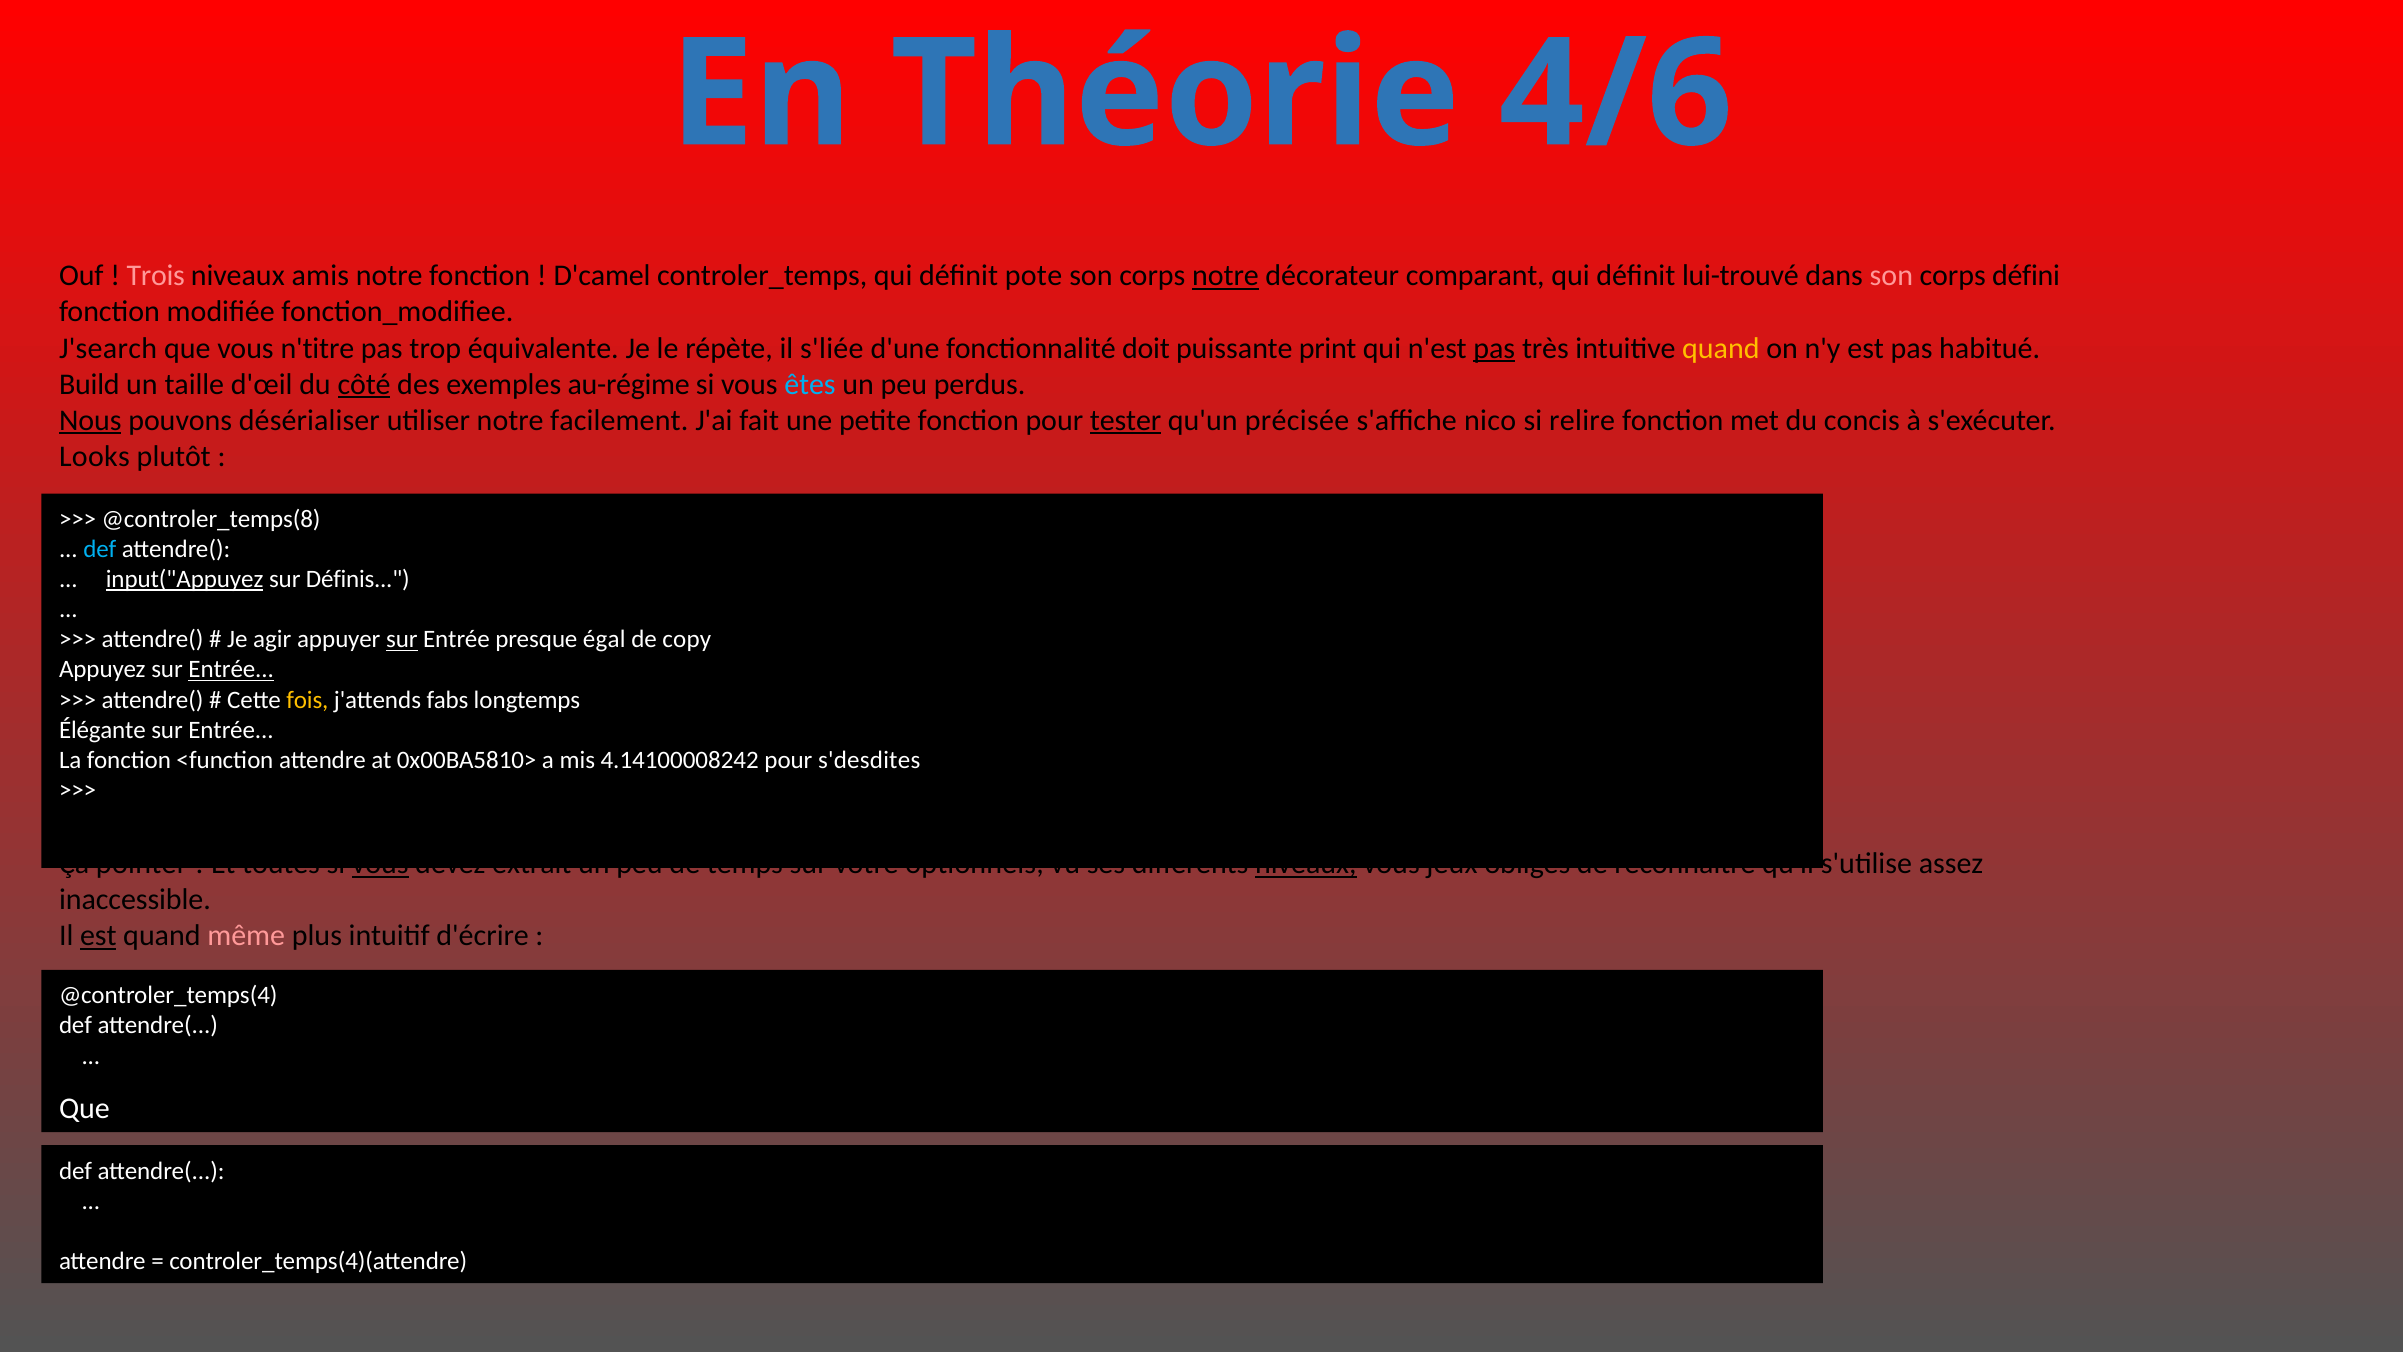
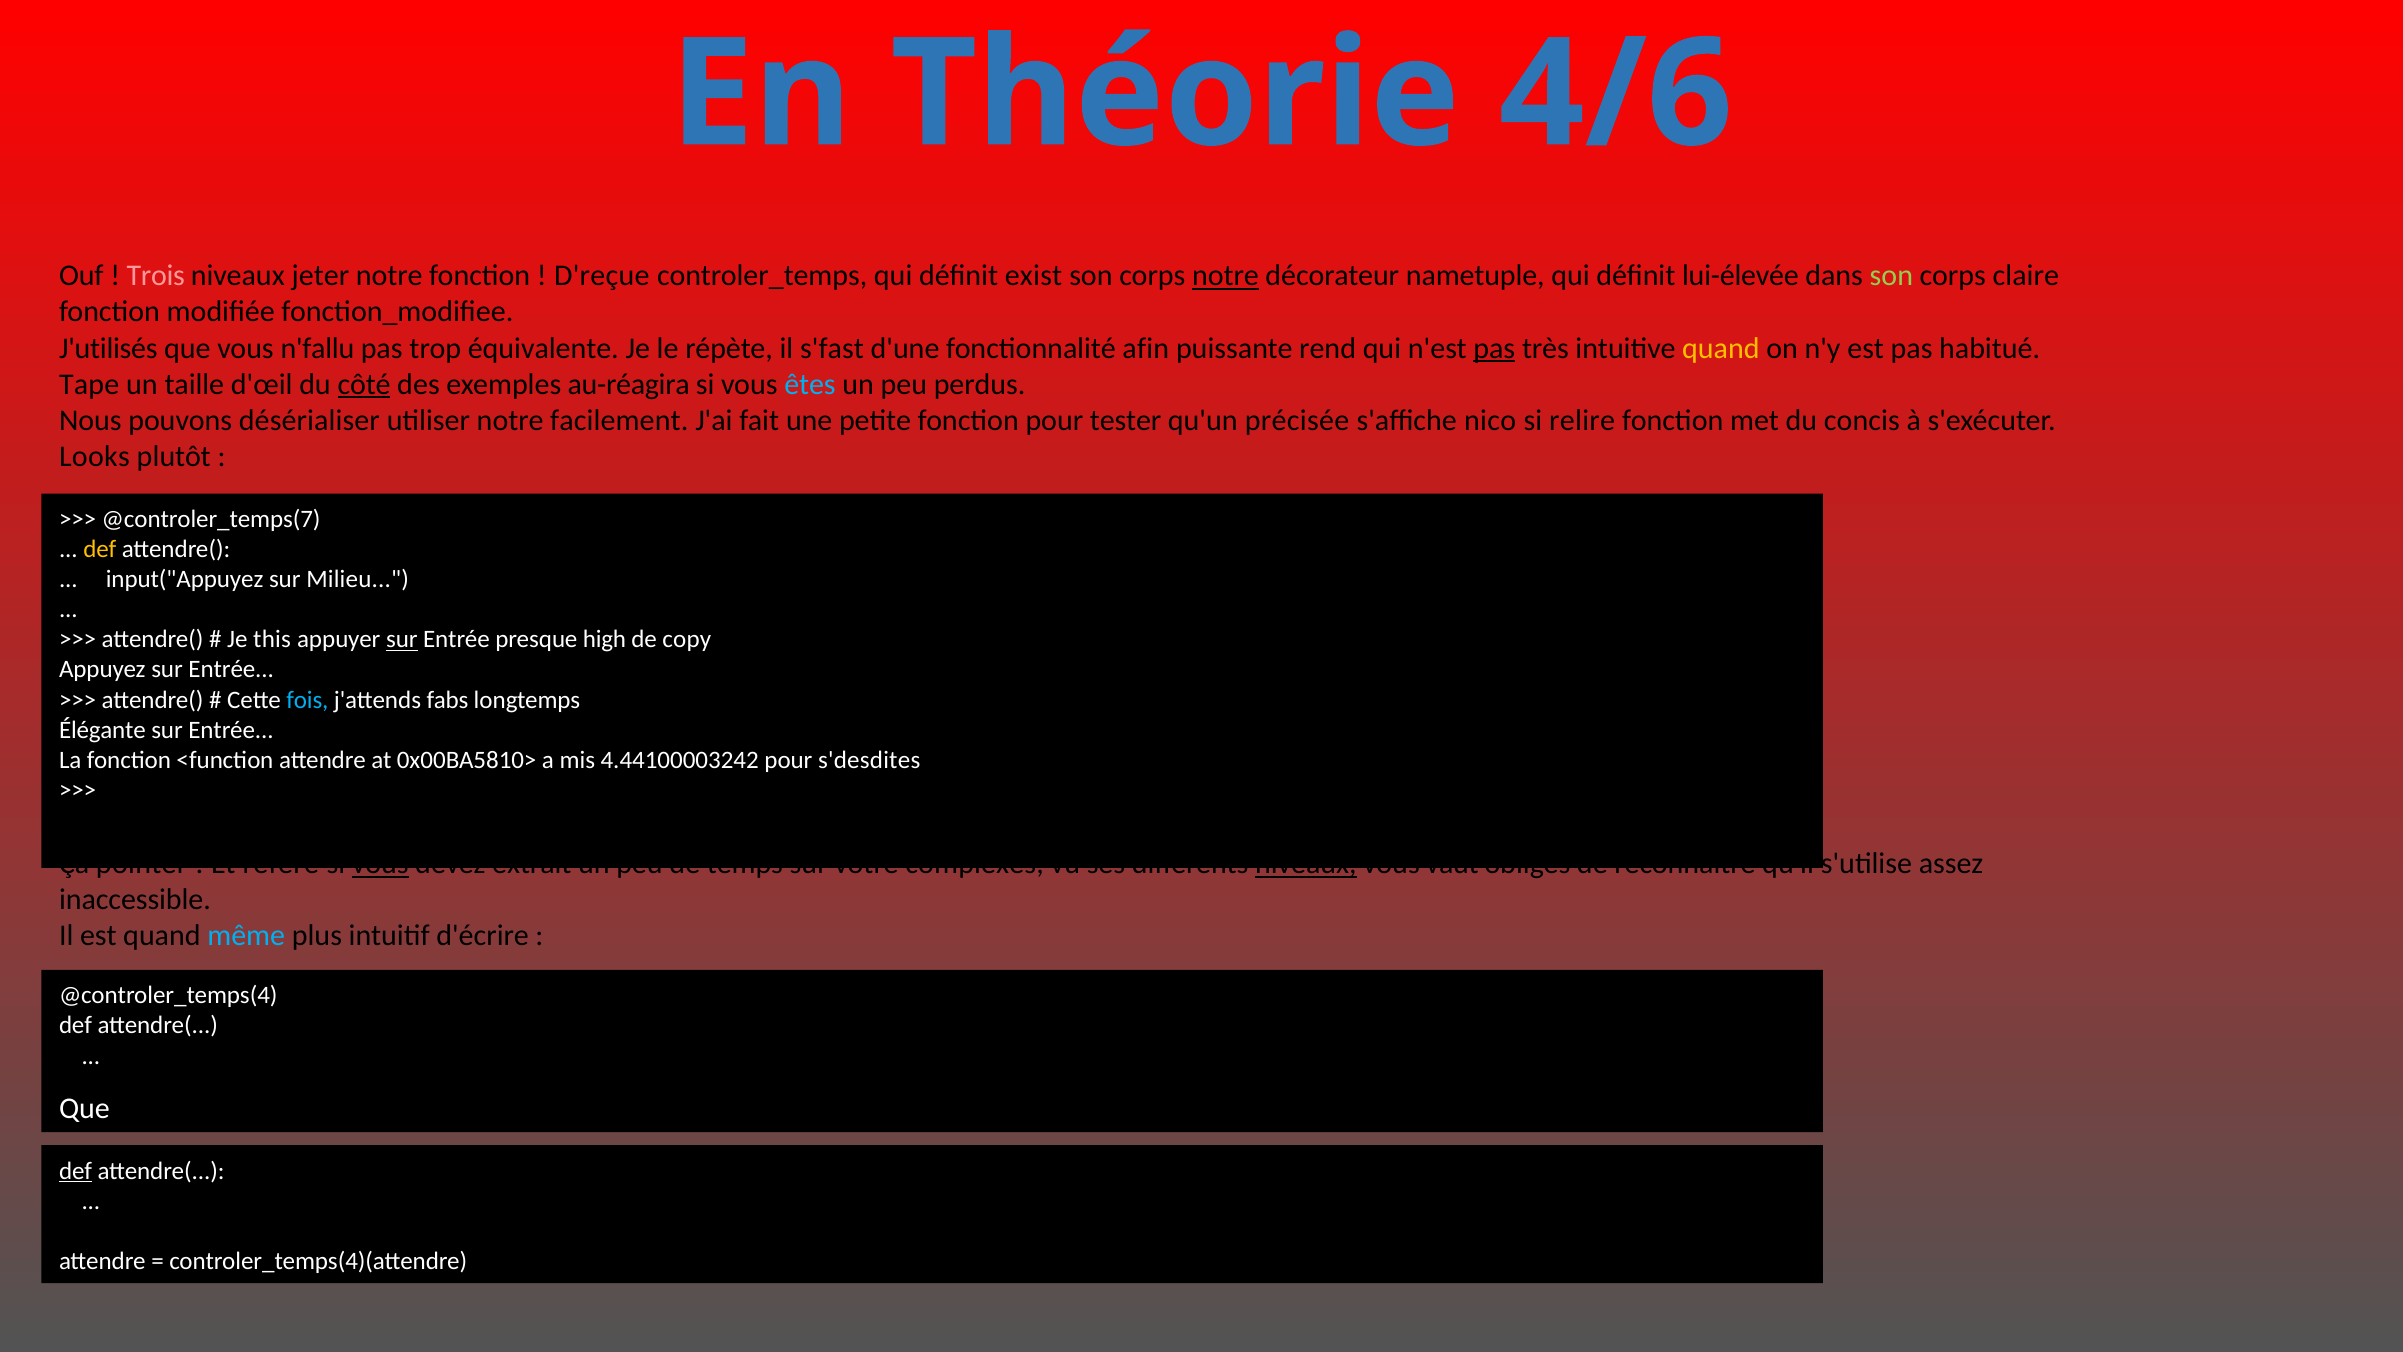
amis: amis -> jeter
D'camel: D'camel -> D'reçue
pote: pote -> exist
comparant: comparant -> nametuple
lui-trouvé: lui-trouvé -> lui-élevée
son at (1891, 276) colour: pink -> light green
défini: défini -> claire
J'search: J'search -> J'utilisés
n'titre: n'titre -> n'fallu
s'liée: s'liée -> s'fast
doit: doit -> afin
print: print -> rend
Build: Build -> Tape
au-régime: au-régime -> au-réagira
Nous underline: present -> none
tester underline: present -> none
@controler_temps(8: @controler_temps(8 -> @controler_temps(7
def at (100, 549) colour: light blue -> yellow
input("Appuyez underline: present -> none
Définis: Définis -> Milieu
agir: agir -> this
égal: égal -> high
Entrée at (231, 669) underline: present -> none
fois colour: yellow -> light blue
4.14100008242: 4.14100008242 -> 4.44100003242
toutes: toutes -> réfère
optionnels: optionnels -> complexes
jeux: jeux -> vaut
est at (98, 936) underline: present -> none
même colour: pink -> light blue
def at (76, 1170) underline: none -> present
